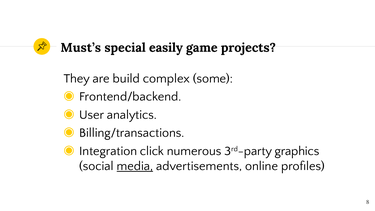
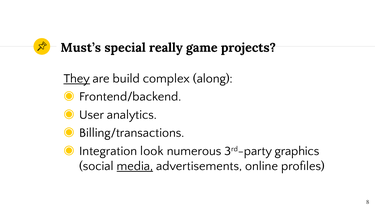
easily: easily -> really
They underline: none -> present
some: some -> along
click: click -> look
